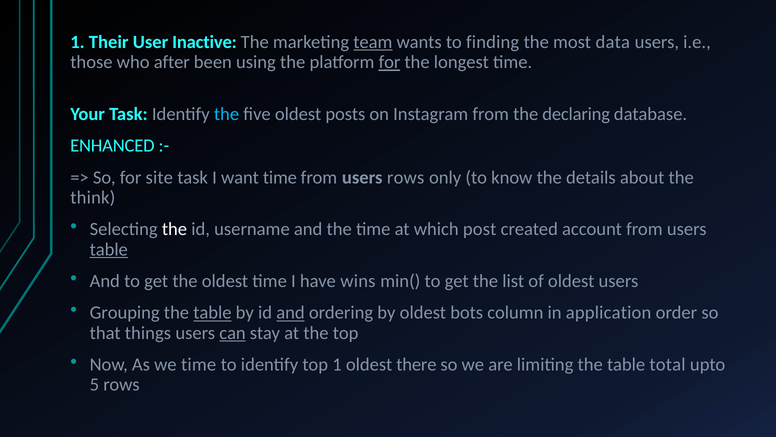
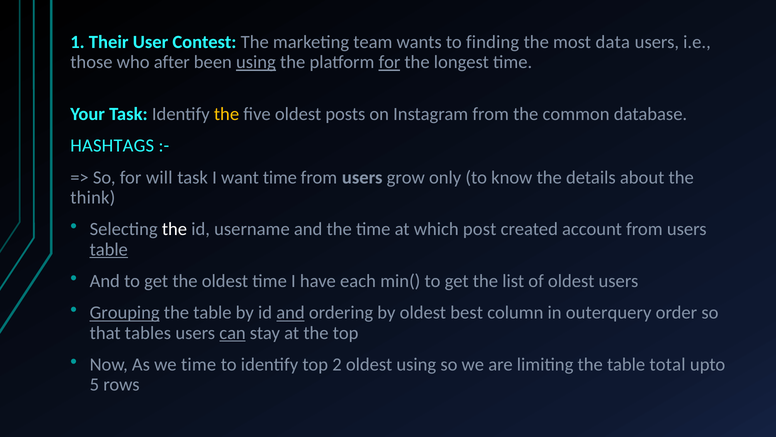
Inactive: Inactive -> Contest
team underline: present -> none
using at (256, 62) underline: none -> present
the at (227, 114) colour: light blue -> yellow
declaring: declaring -> common
ENHANCED: ENHANCED -> HASHTAGS
site: site -> will
users rows: rows -> grow
wins: wins -> each
Grouping underline: none -> present
table at (212, 313) underline: present -> none
bots: bots -> best
application: application -> outerquery
things: things -> tables
top 1: 1 -> 2
oldest there: there -> using
